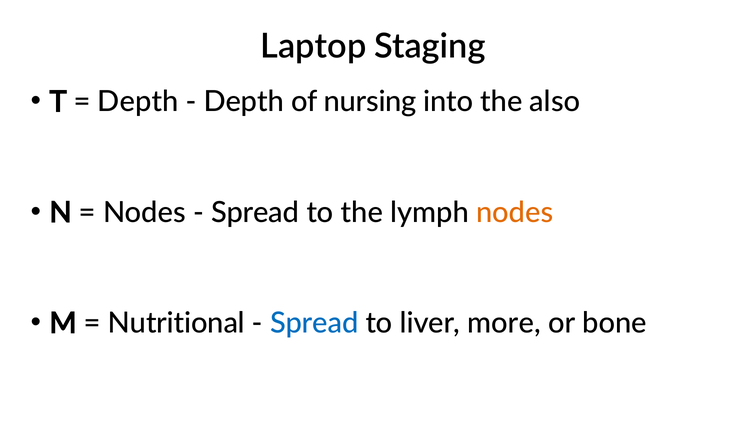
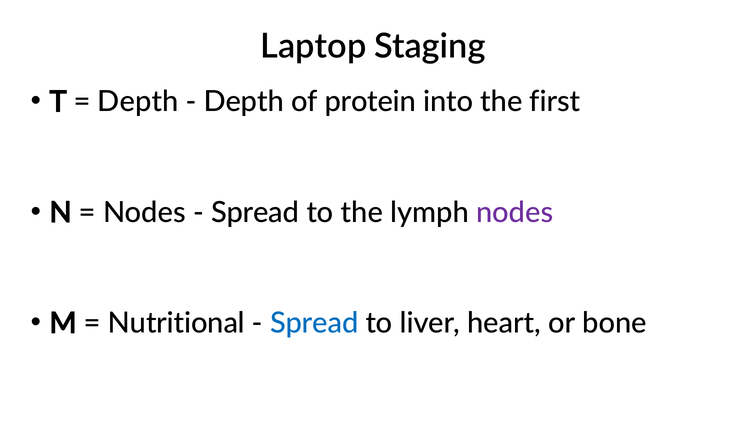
nursing: nursing -> protein
also: also -> first
nodes at (515, 212) colour: orange -> purple
more: more -> heart
